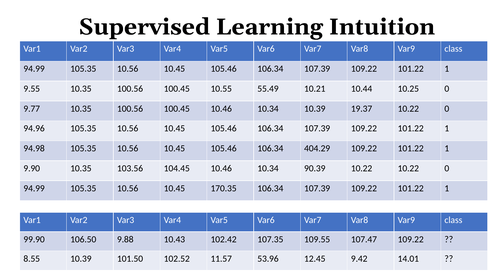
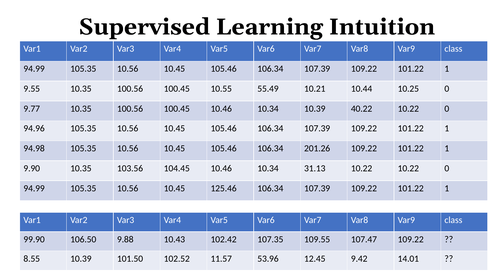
19.37: 19.37 -> 40.22
404.29: 404.29 -> 201.26
90.39: 90.39 -> 31.13
170.35: 170.35 -> 125.46
